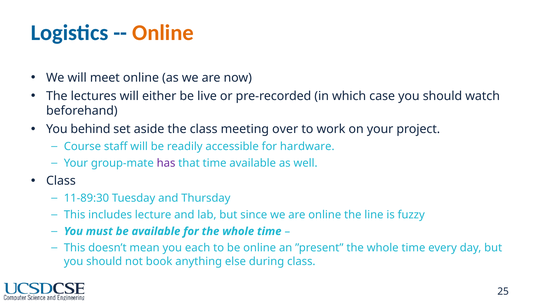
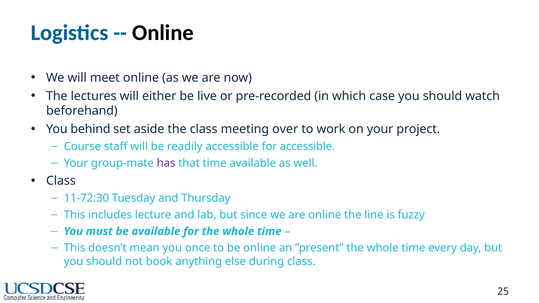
Online at (163, 33) colour: orange -> black
for hardware: hardware -> accessible
11-89:30: 11-89:30 -> 11-72:30
each: each -> once
